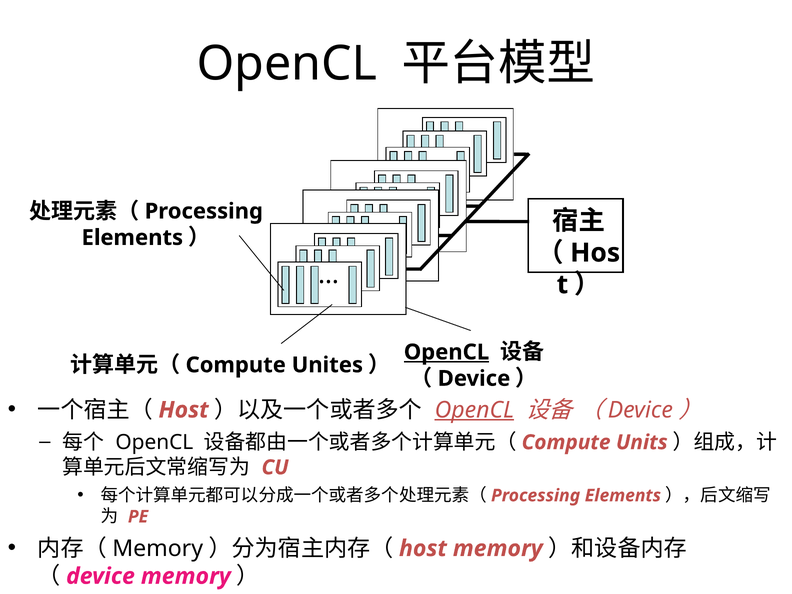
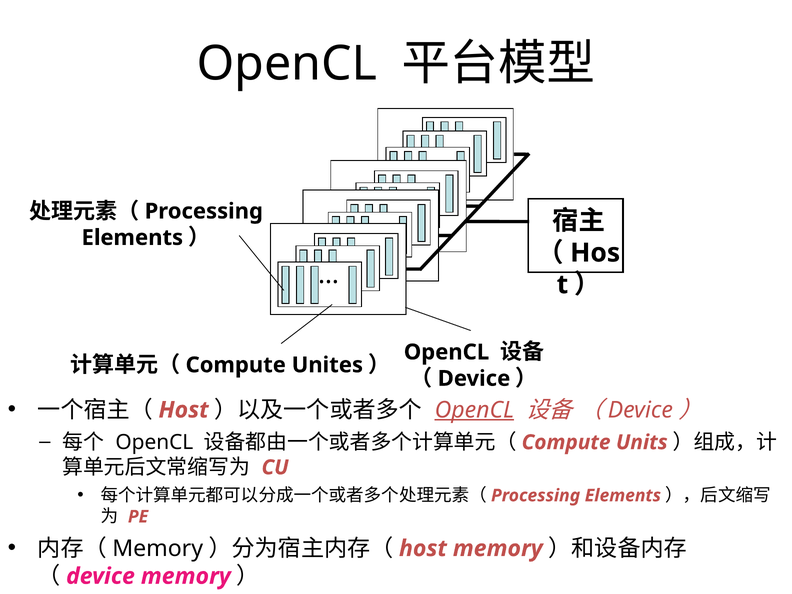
OpenCL at (446, 352) underline: present -> none
